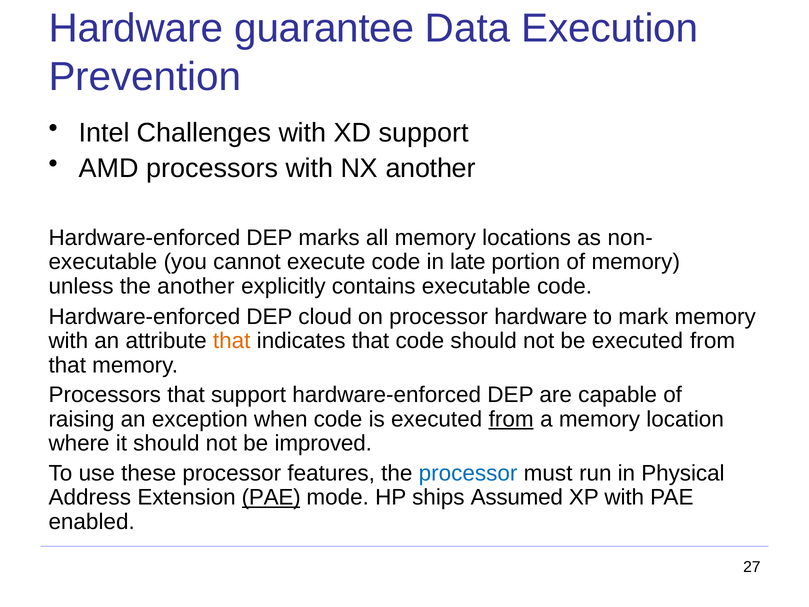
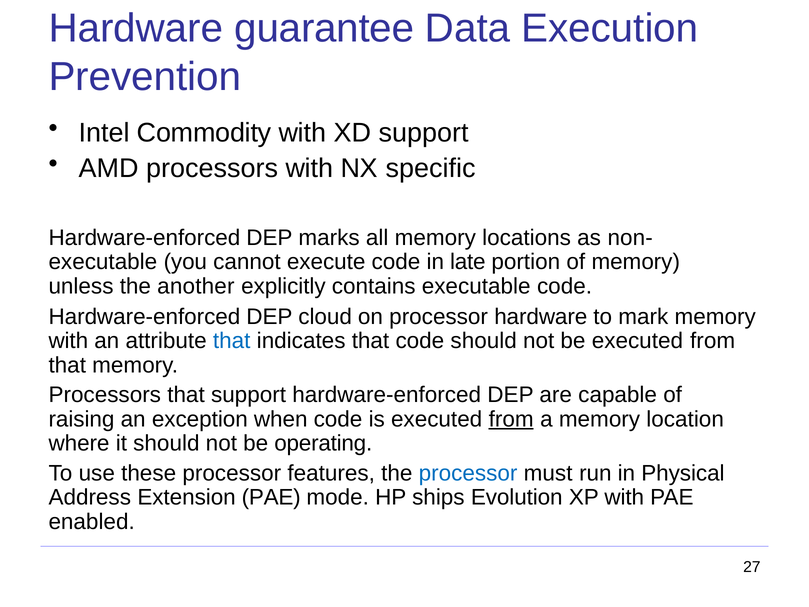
Challenges: Challenges -> Commodity
NX another: another -> specific
that at (232, 341) colour: orange -> blue
improved: improved -> operating
PAE at (271, 497) underline: present -> none
Assumed: Assumed -> Evolution
